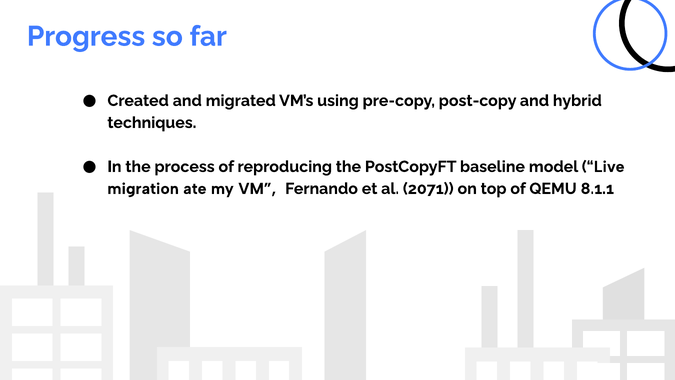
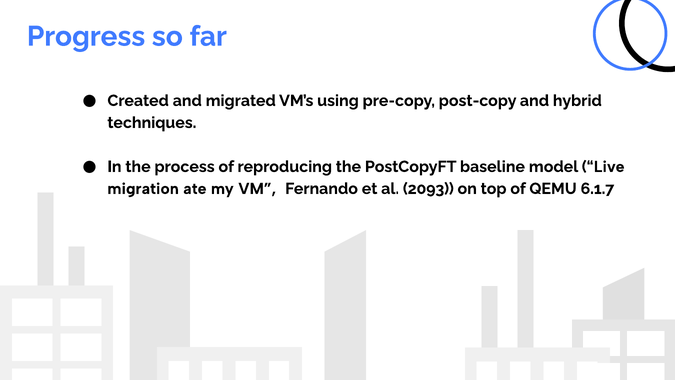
2071: 2071 -> 2093
8.1.1: 8.1.1 -> 6.1.7
